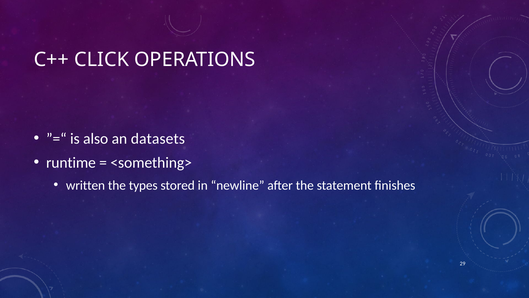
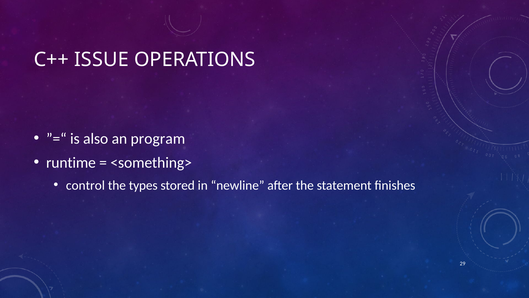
CLICK: CLICK -> ISSUE
datasets: datasets -> program
written: written -> control
